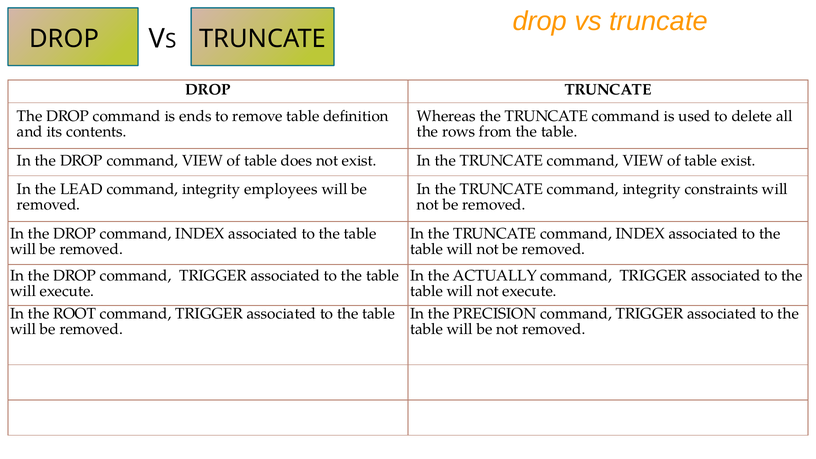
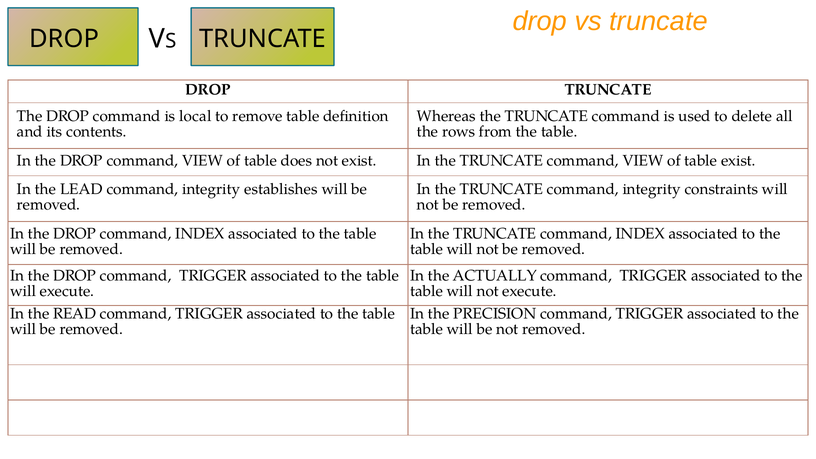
ends: ends -> local
employees: employees -> establishes
ROOT: ROOT -> READ
